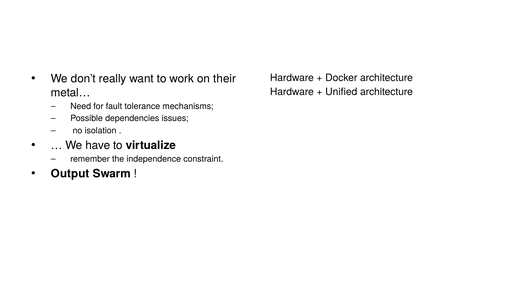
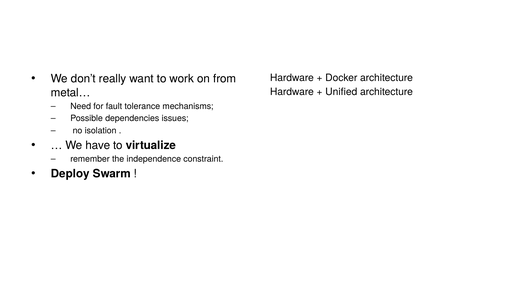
their: their -> from
Output: Output -> Deploy
